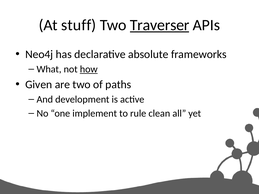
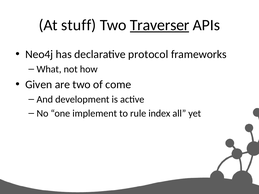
absolute: absolute -> protocol
how underline: present -> none
paths: paths -> come
clean: clean -> index
